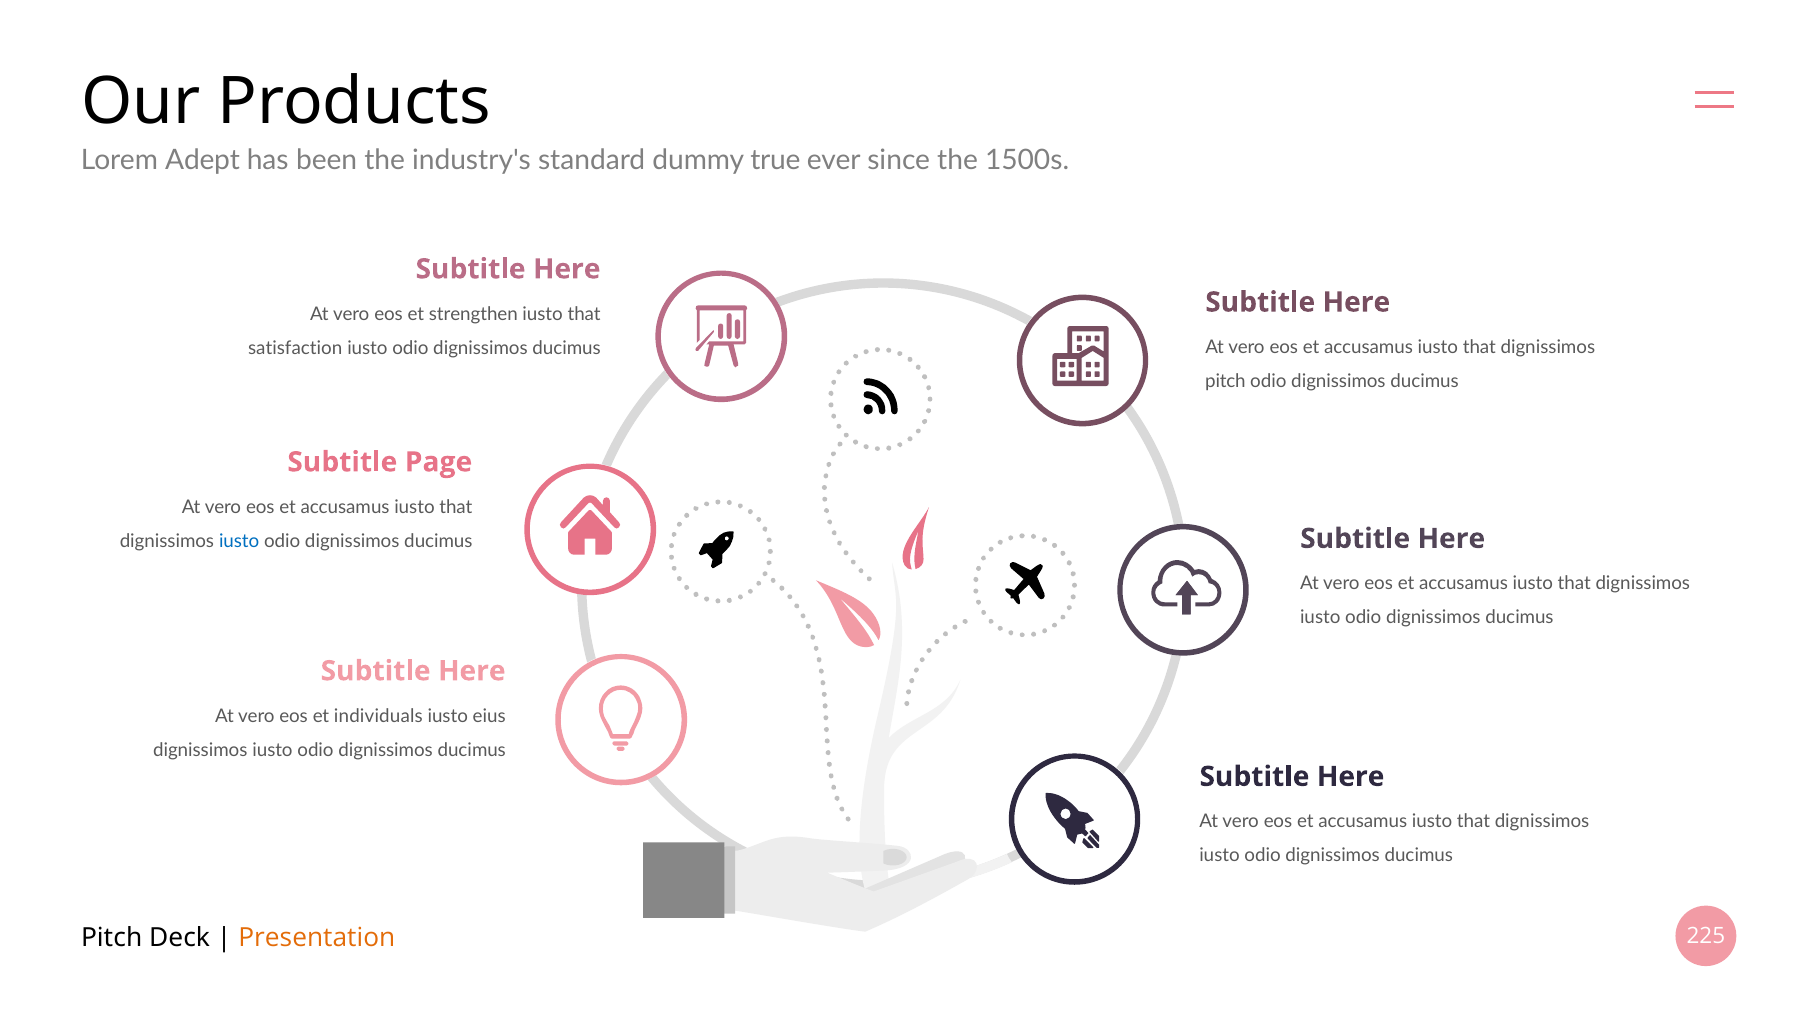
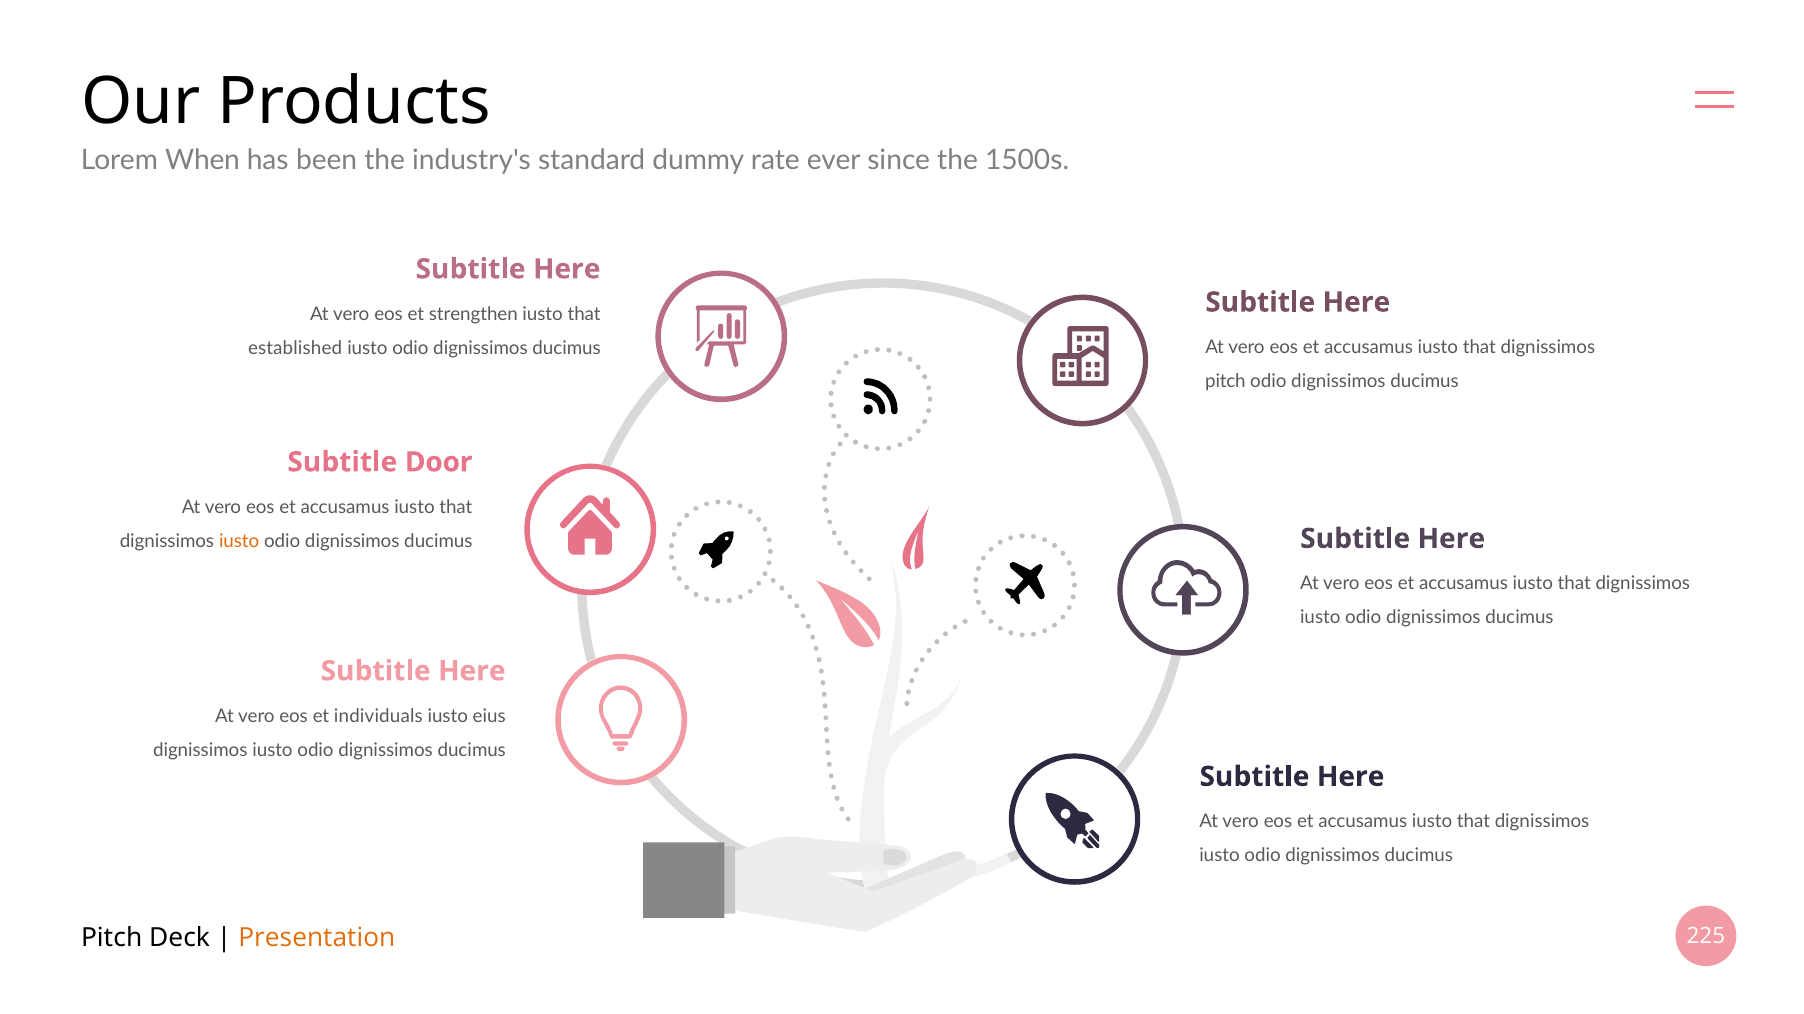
Adept: Adept -> When
true: true -> rate
satisfaction: satisfaction -> established
Page: Page -> Door
iusto at (239, 541) colour: blue -> orange
